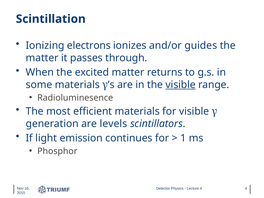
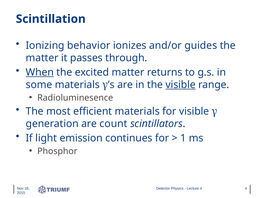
electrons: electrons -> behavior
When underline: none -> present
levels: levels -> count
